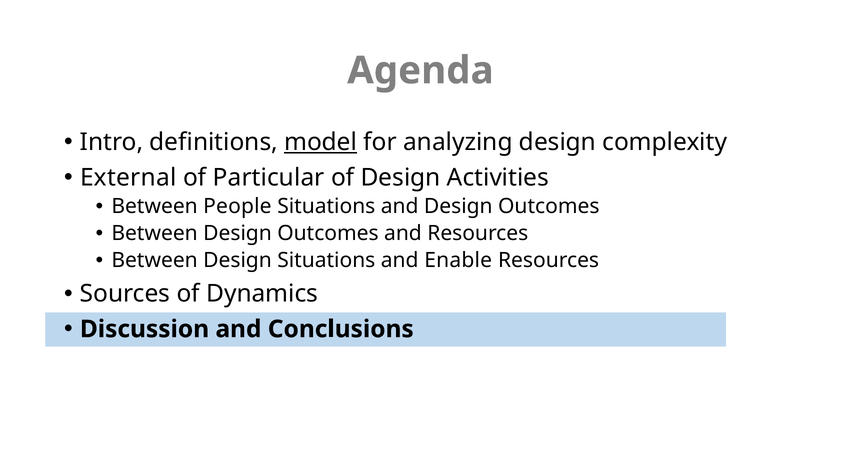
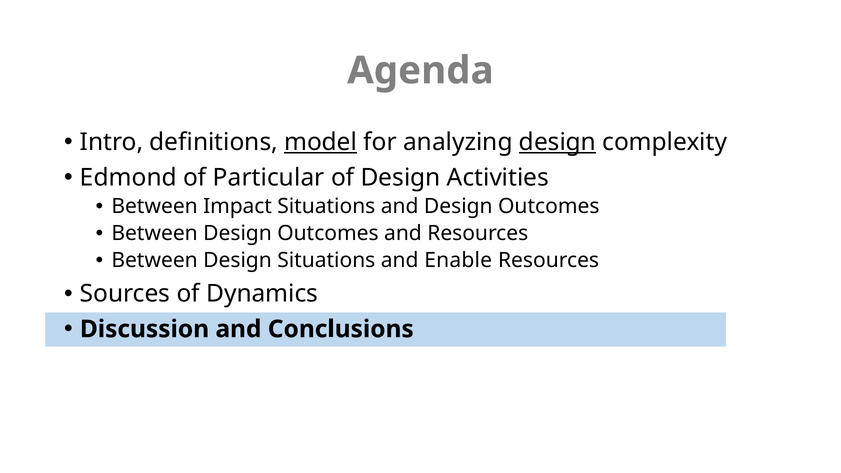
design at (558, 142) underline: none -> present
External: External -> Edmond
People: People -> Impact
